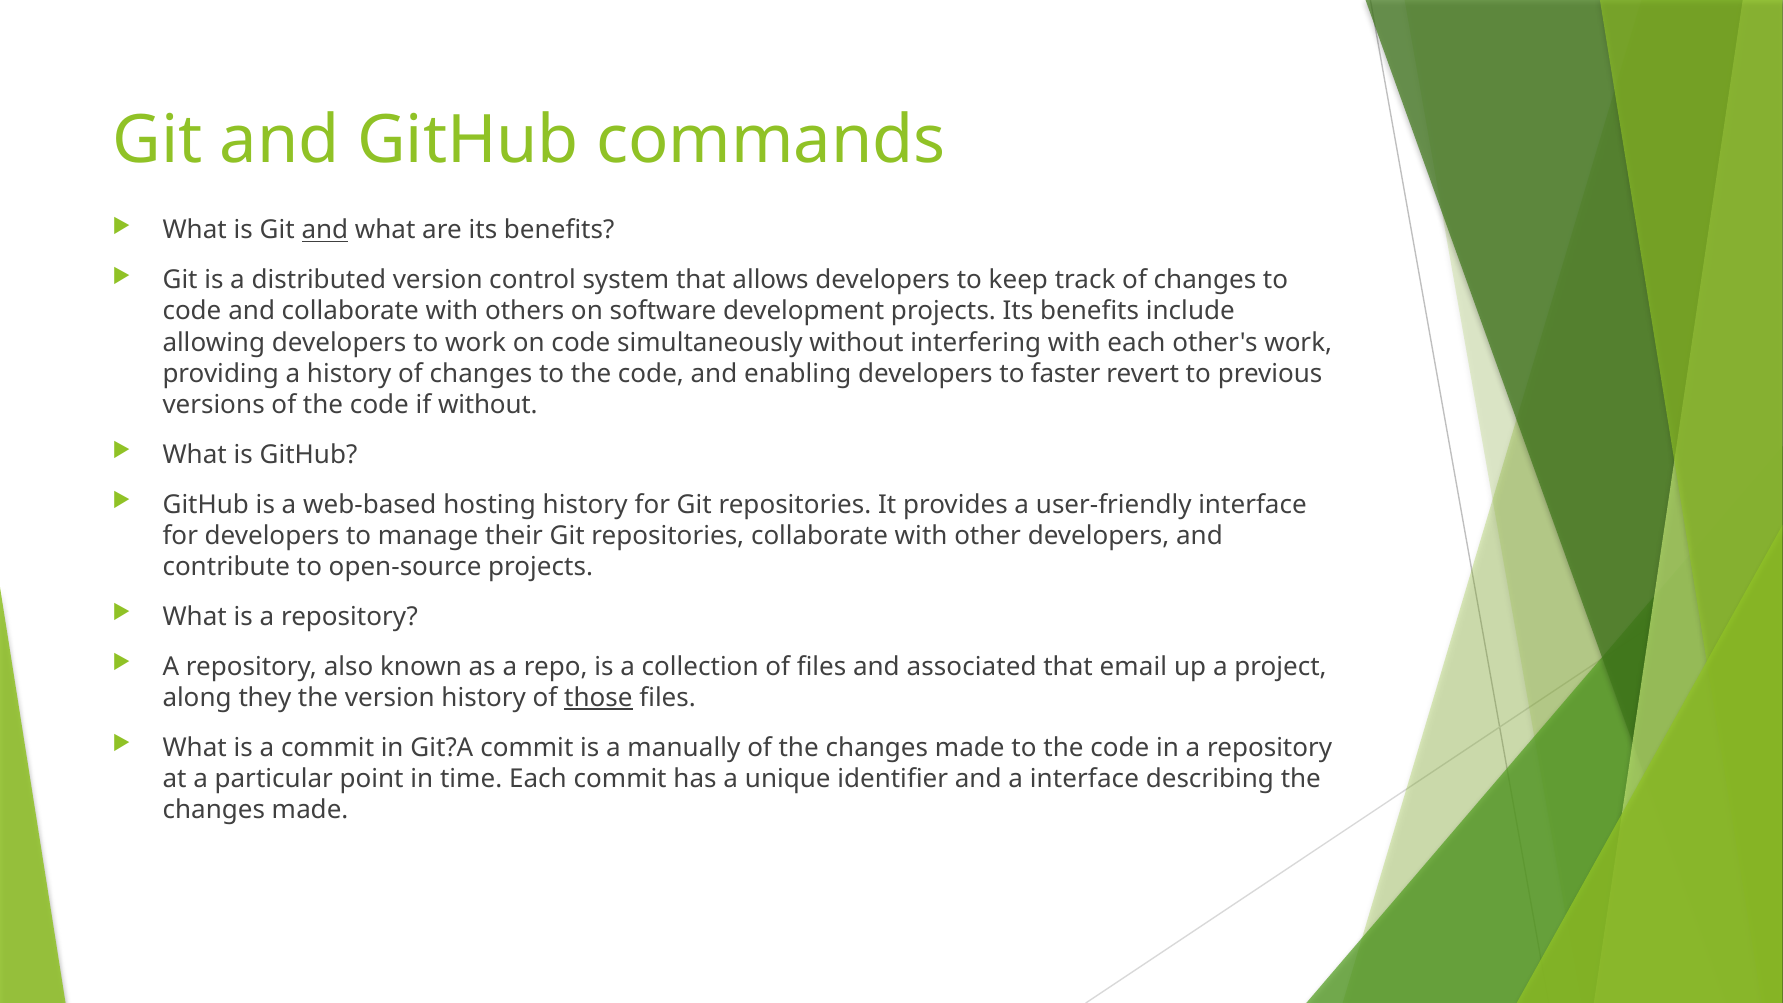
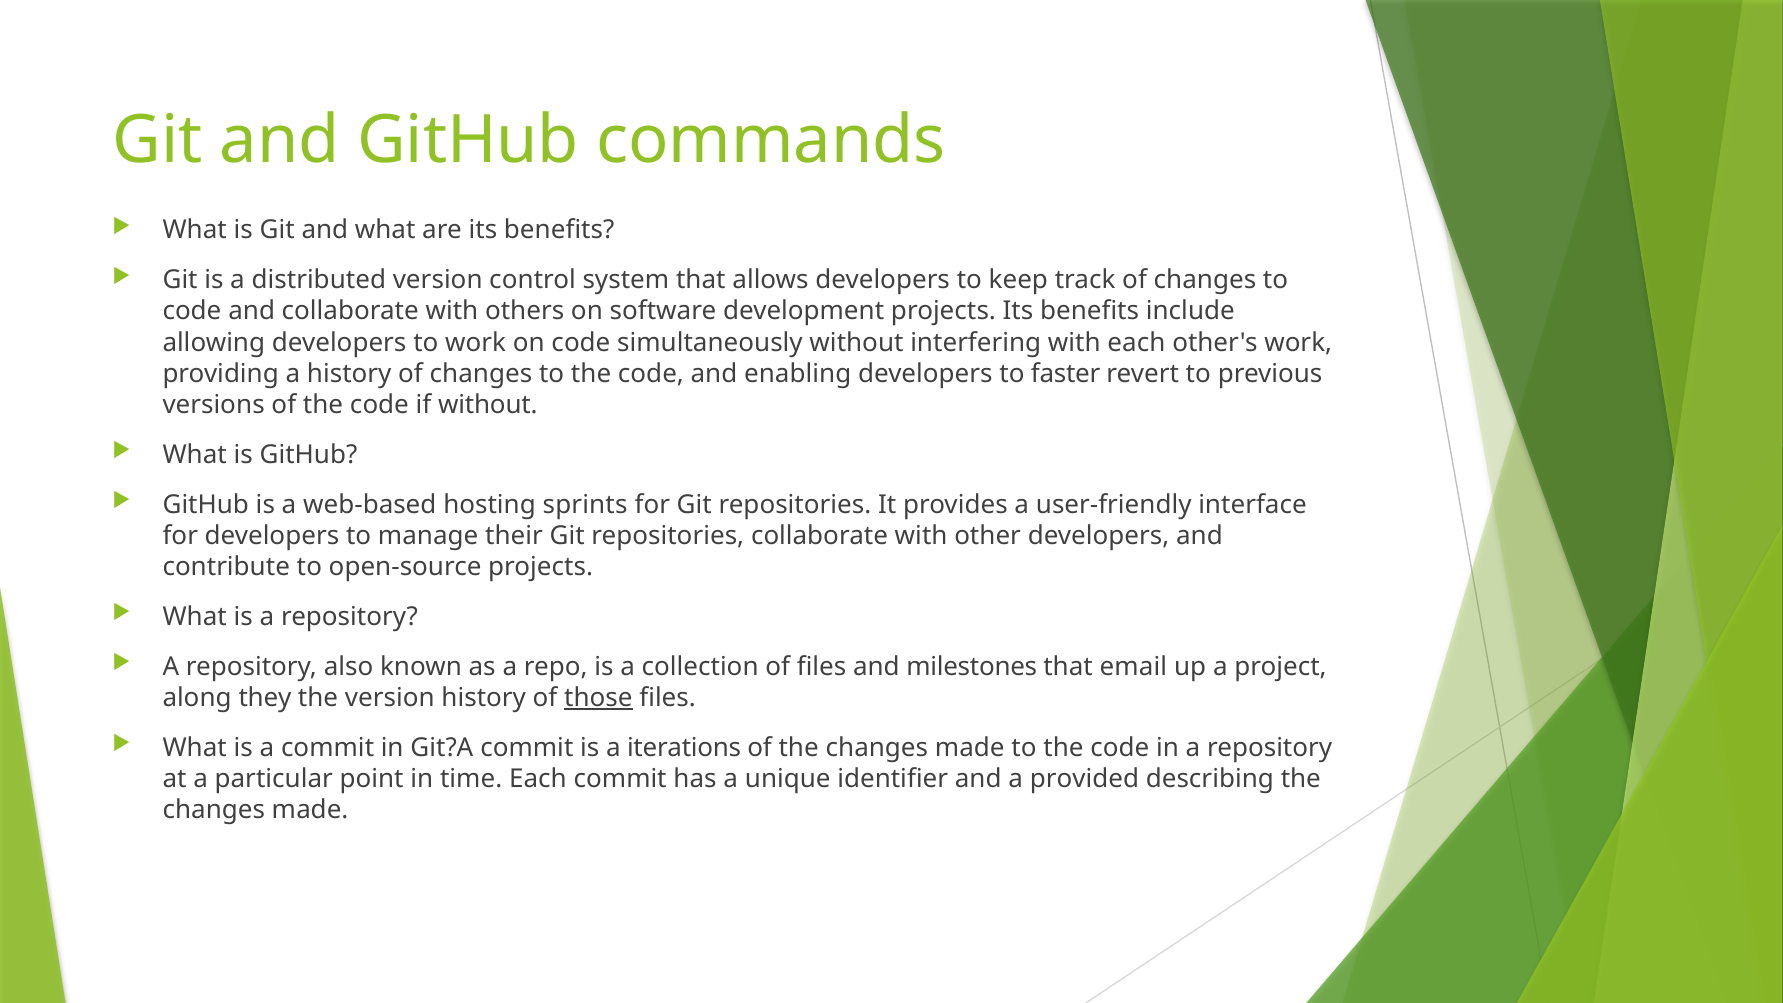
and at (325, 230) underline: present -> none
hosting history: history -> sprints
associated: associated -> milestones
manually: manually -> iterations
a interface: interface -> provided
